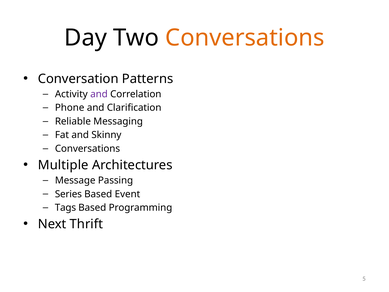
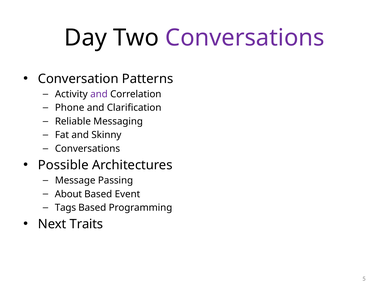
Conversations at (245, 38) colour: orange -> purple
Multiple: Multiple -> Possible
Series: Series -> About
Thrift: Thrift -> Traits
